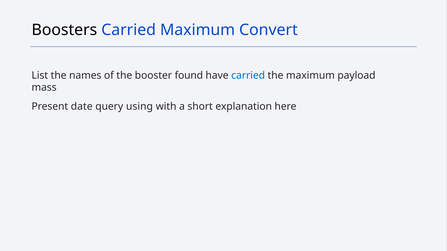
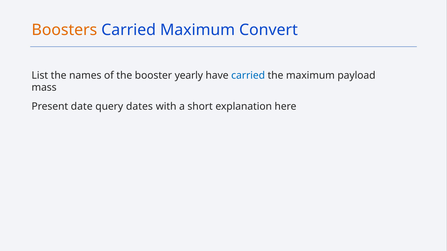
Boosters colour: black -> orange
found: found -> yearly
using: using -> dates
